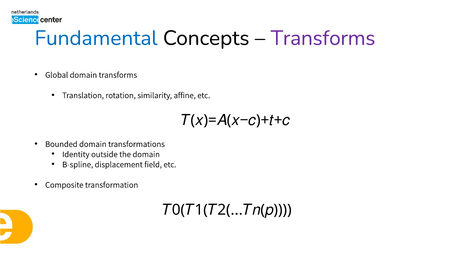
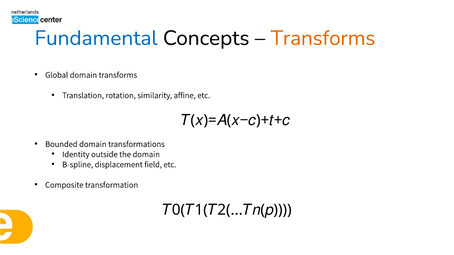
Transforms at (323, 38) colour: purple -> orange
